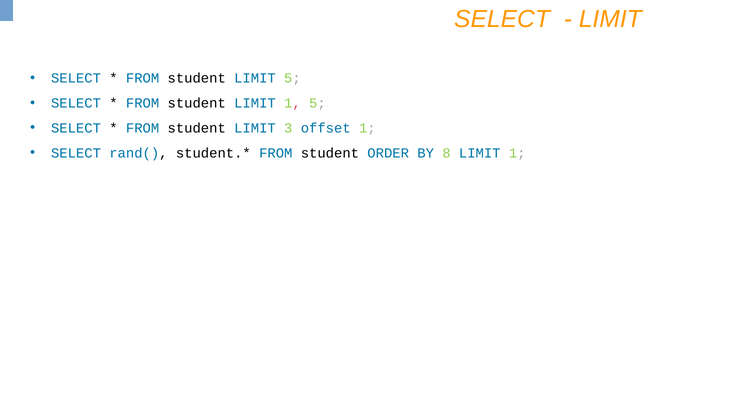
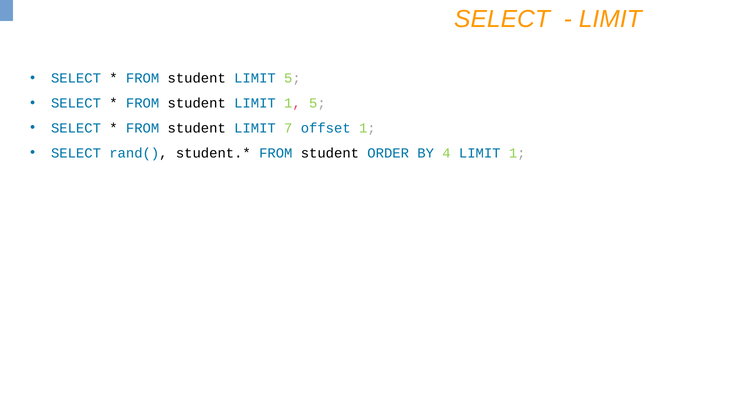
3: 3 -> 7
8: 8 -> 4
